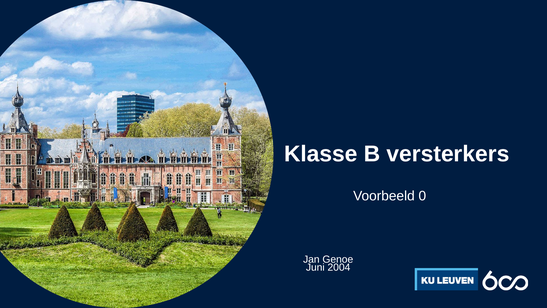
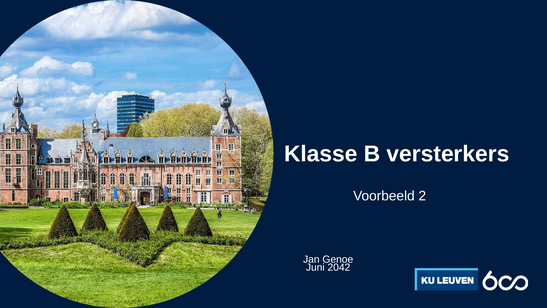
0: 0 -> 2
2004: 2004 -> 2042
